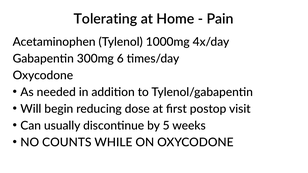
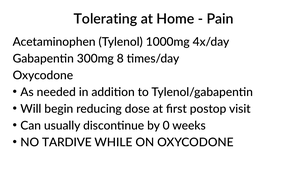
6: 6 -> 8
5: 5 -> 0
COUNTS: COUNTS -> TARDIVE
